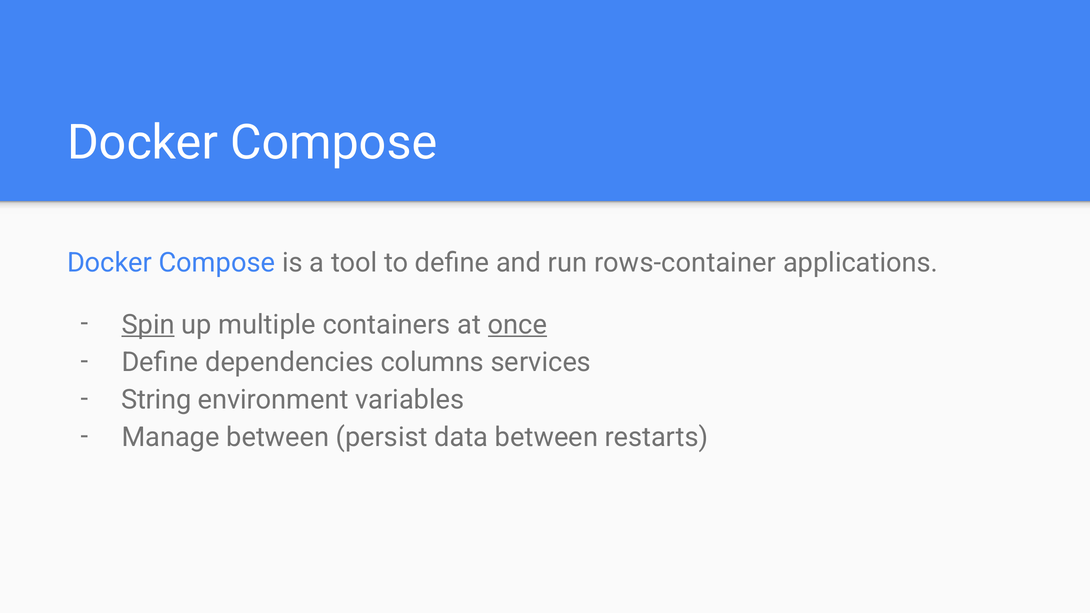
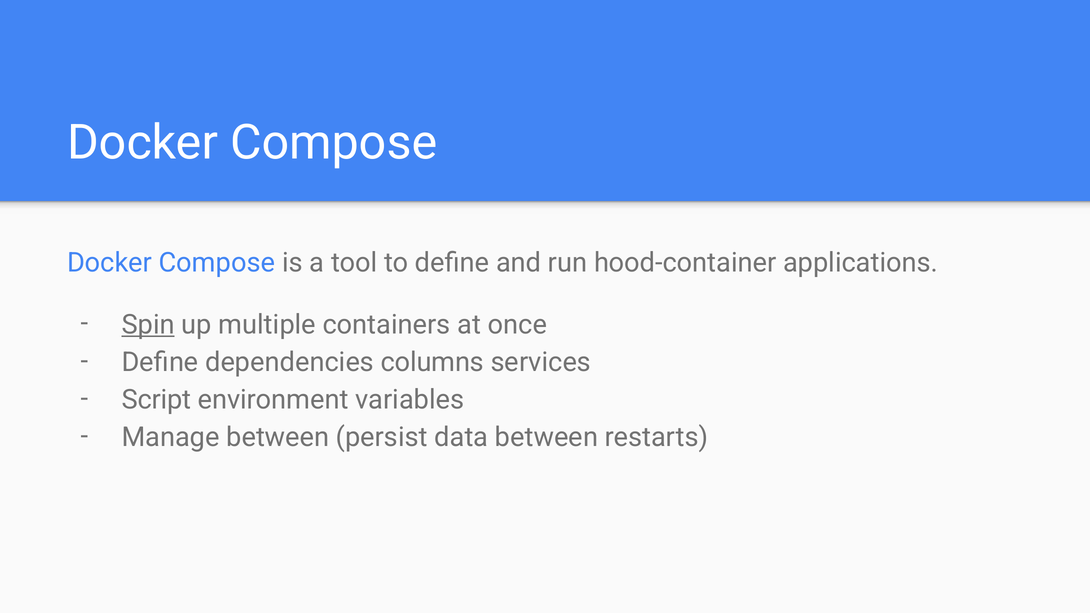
rows-container: rows-container -> hood-container
once underline: present -> none
String: String -> Script
